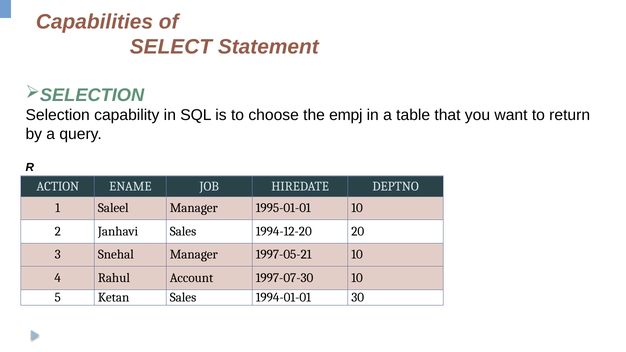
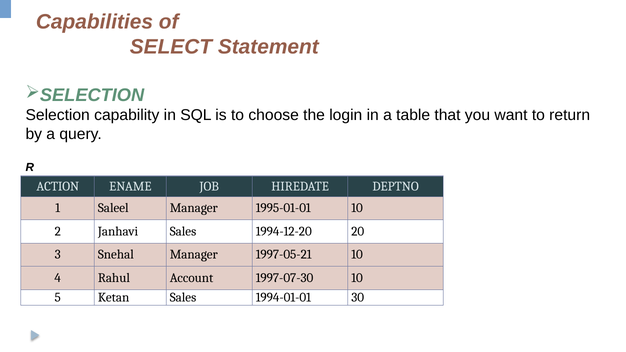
empj: empj -> login
